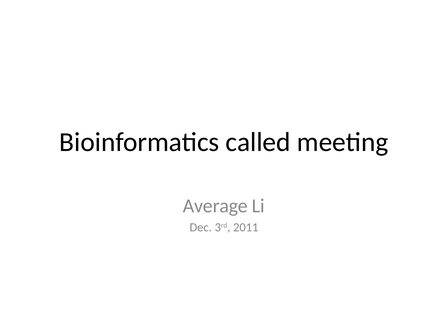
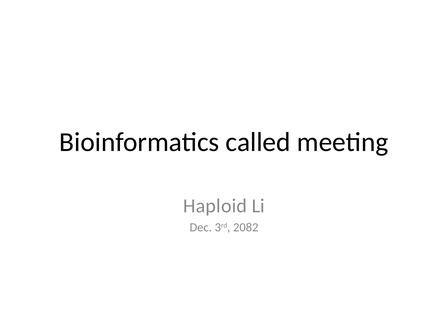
Average: Average -> Haploid
2011: 2011 -> 2082
